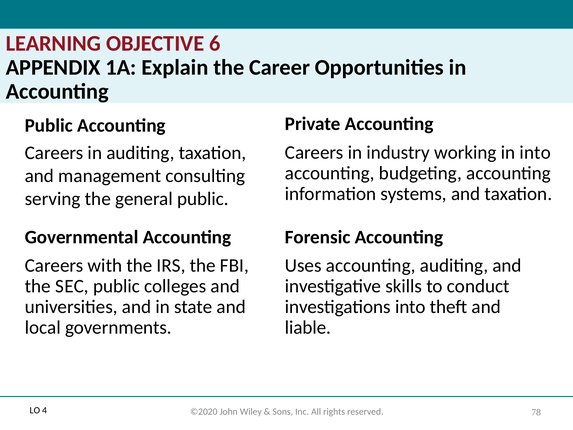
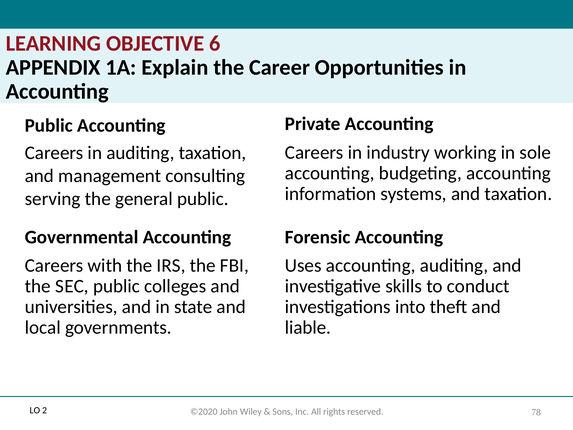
in into: into -> sole
4: 4 -> 2
